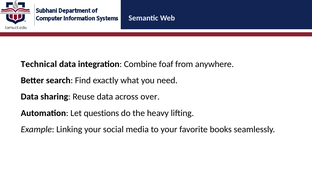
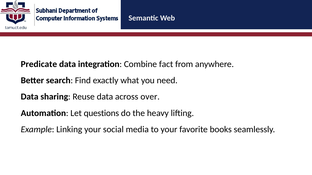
Technical: Technical -> Predicate
foaf: foaf -> fact
